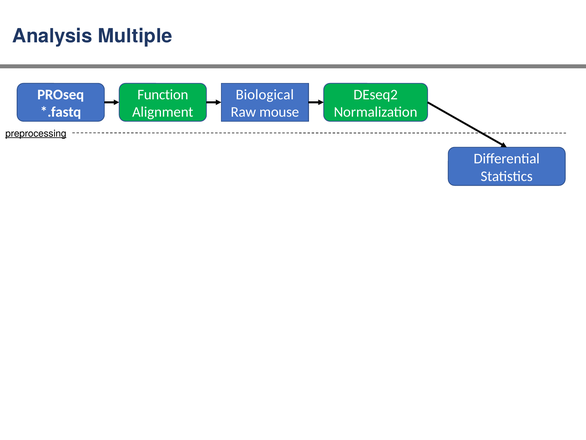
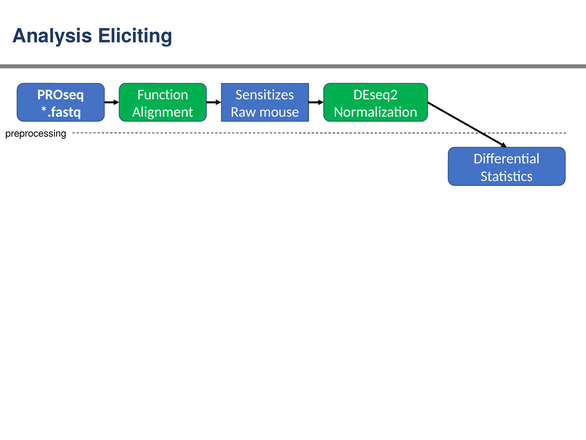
Multiple: Multiple -> Eliciting
Biological: Biological -> Sensitizes
preprocessing underline: present -> none
